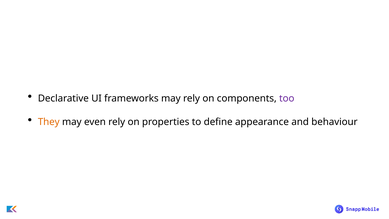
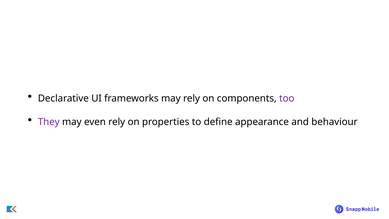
They colour: orange -> purple
